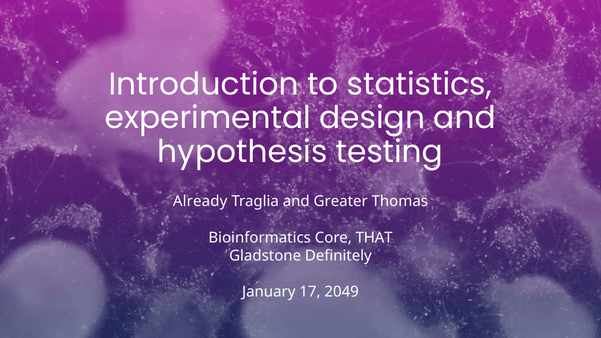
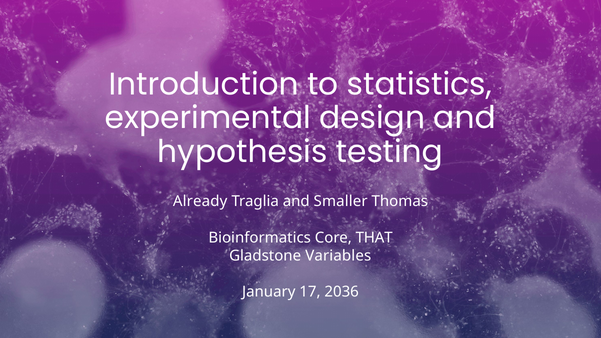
Greater: Greater -> Smaller
Definitely: Definitely -> Variables
2049: 2049 -> 2036
